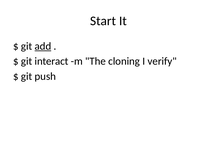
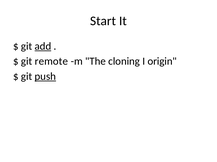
interact: interact -> remote
verify: verify -> origin
push underline: none -> present
